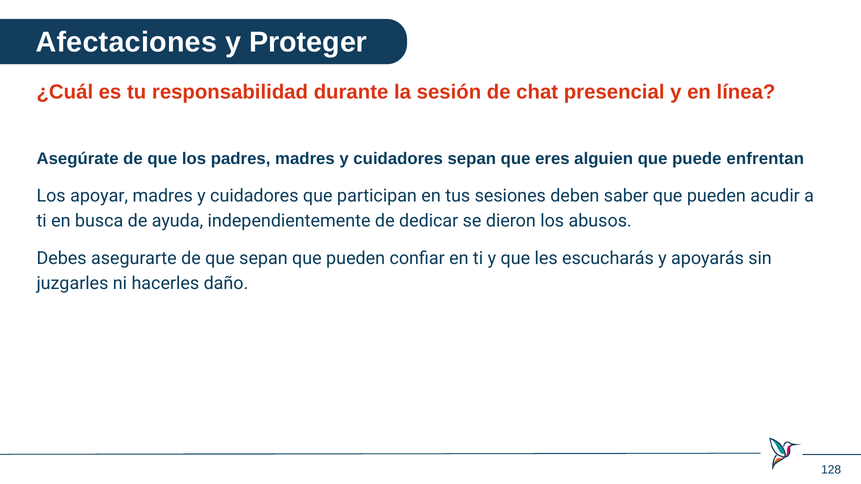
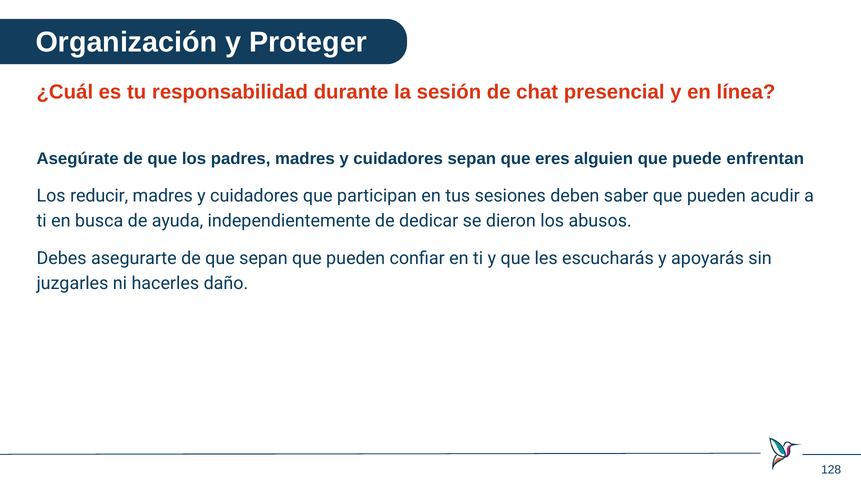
Afectaciones: Afectaciones -> Organización
apoyar: apoyar -> reducir
